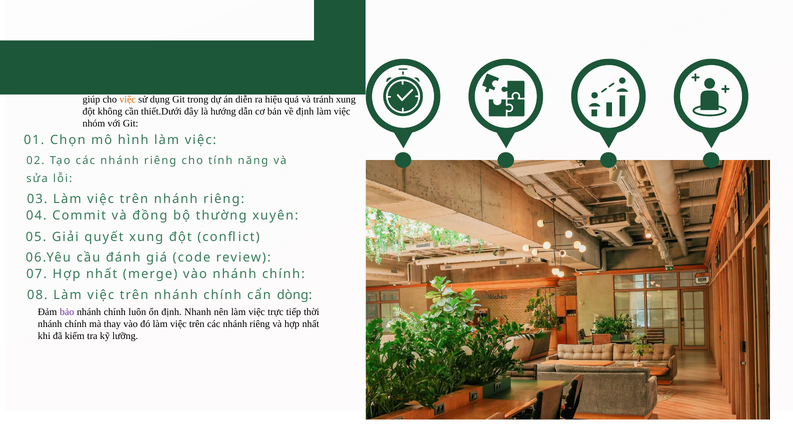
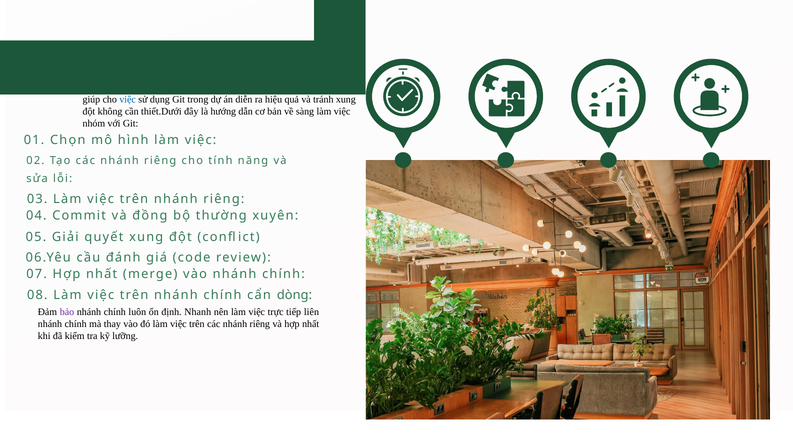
việc at (128, 100) colour: orange -> blue
về định: định -> sàng
thời: thời -> liên
